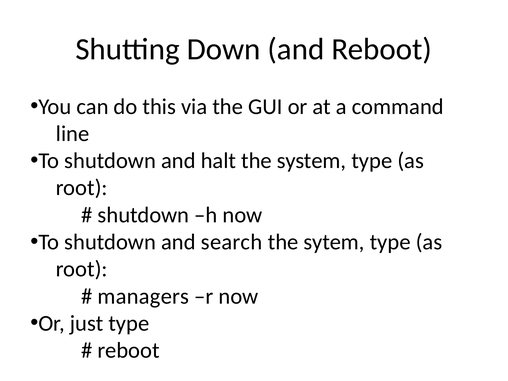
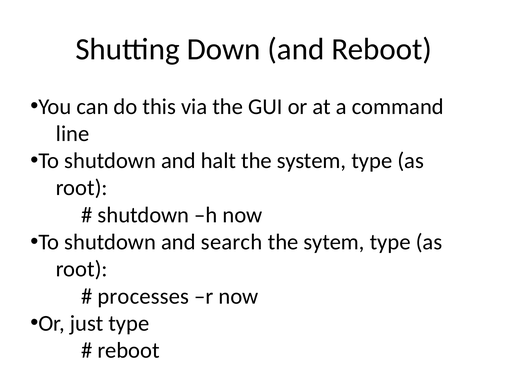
managers: managers -> processes
